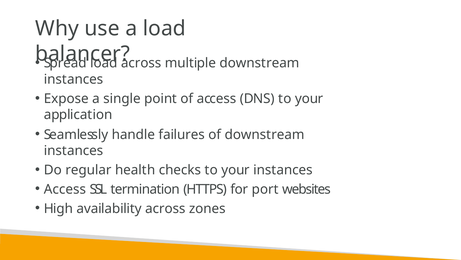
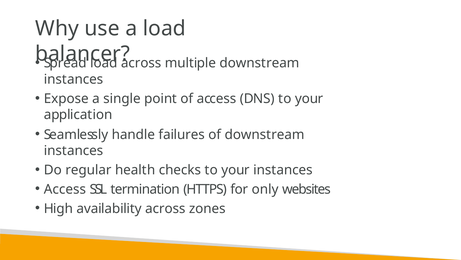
port: port -> only
